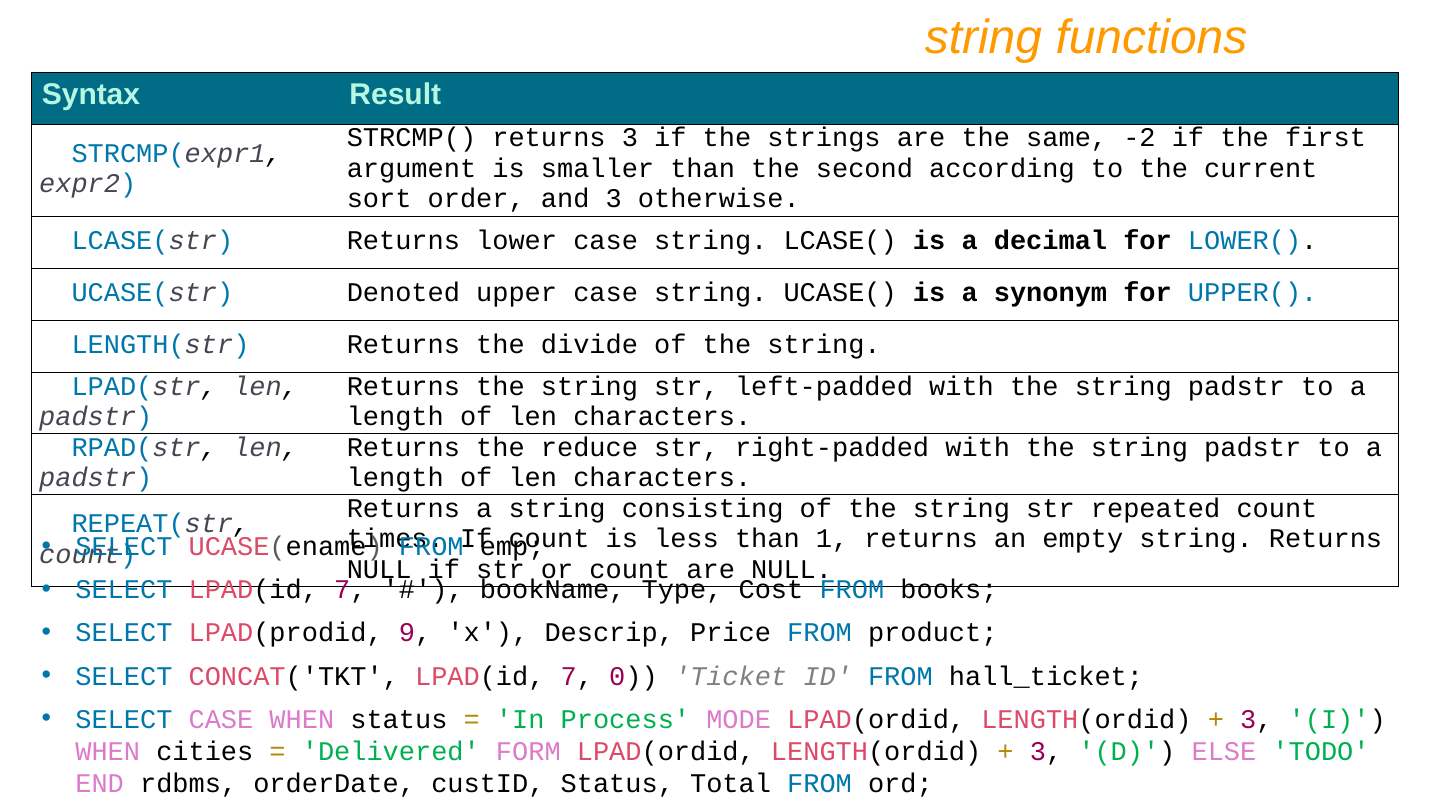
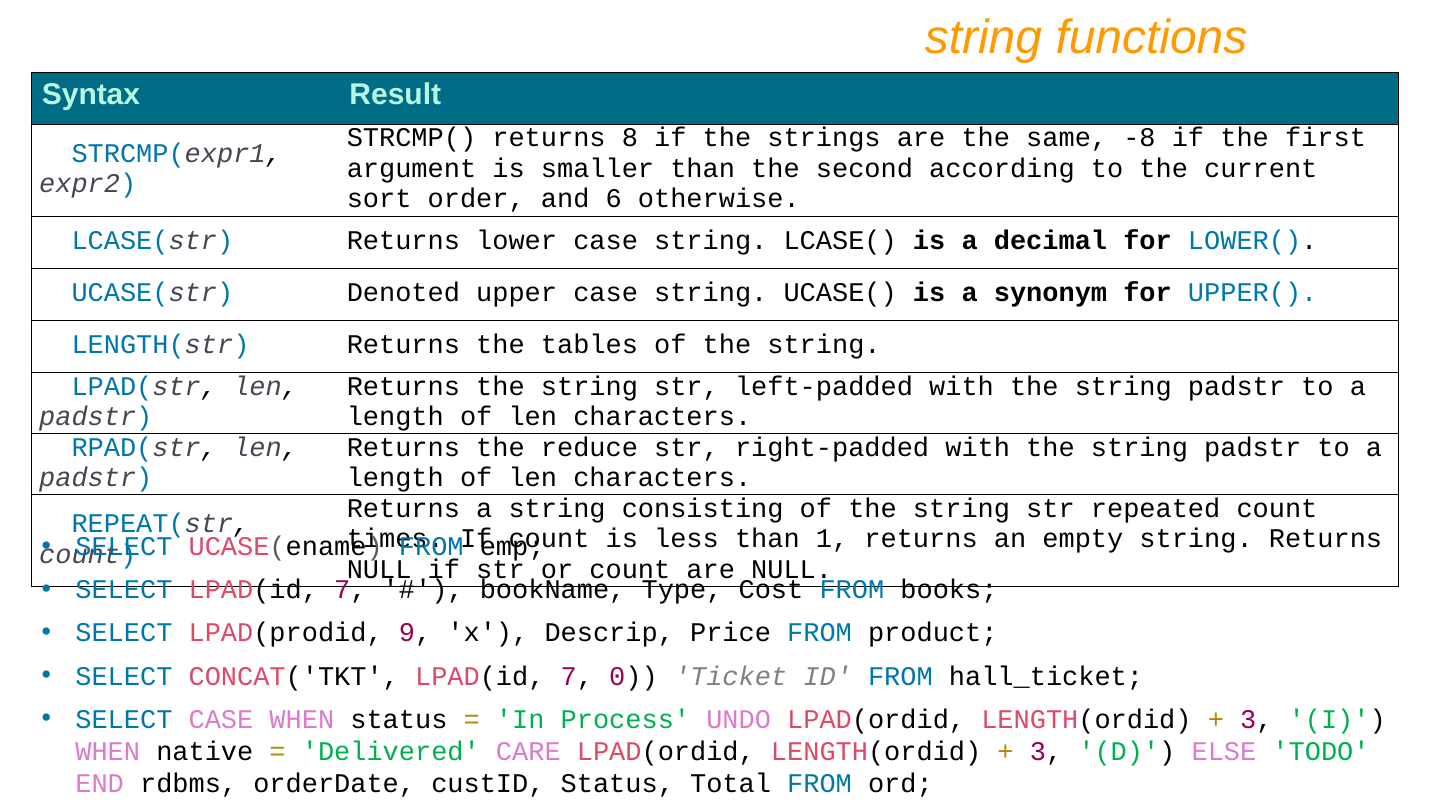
returns 3: 3 -> 8
-2: -2 -> -8
and 3: 3 -> 6
divide: divide -> tables
MODE: MODE -> UNDO
cities: cities -> native
FORM: FORM -> CARE
